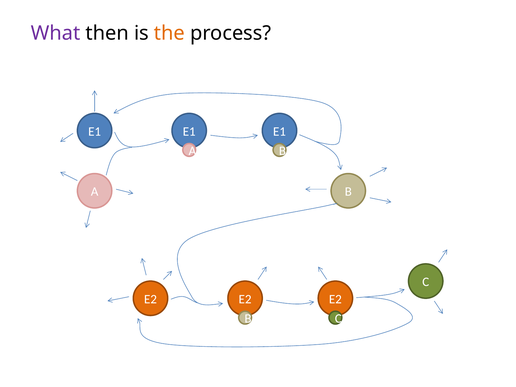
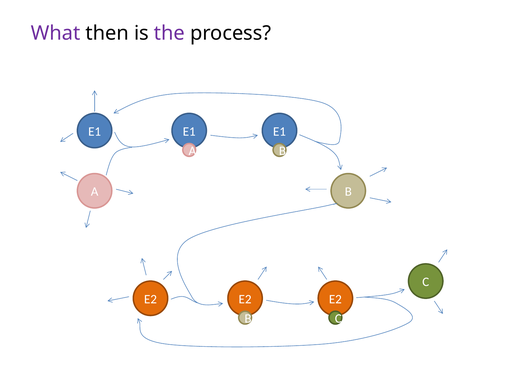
the colour: orange -> purple
